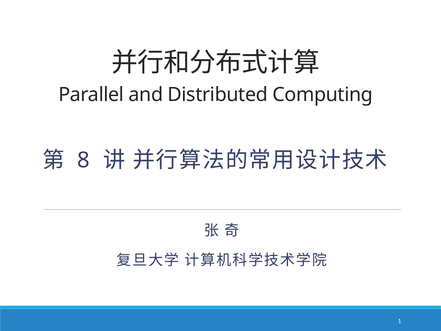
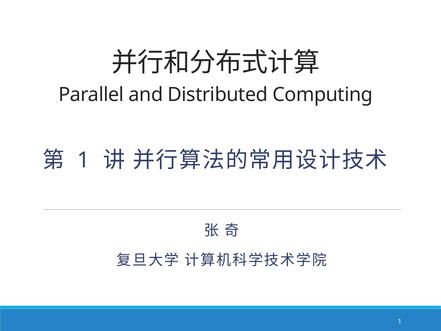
8 at (84, 160): 8 -> 1
